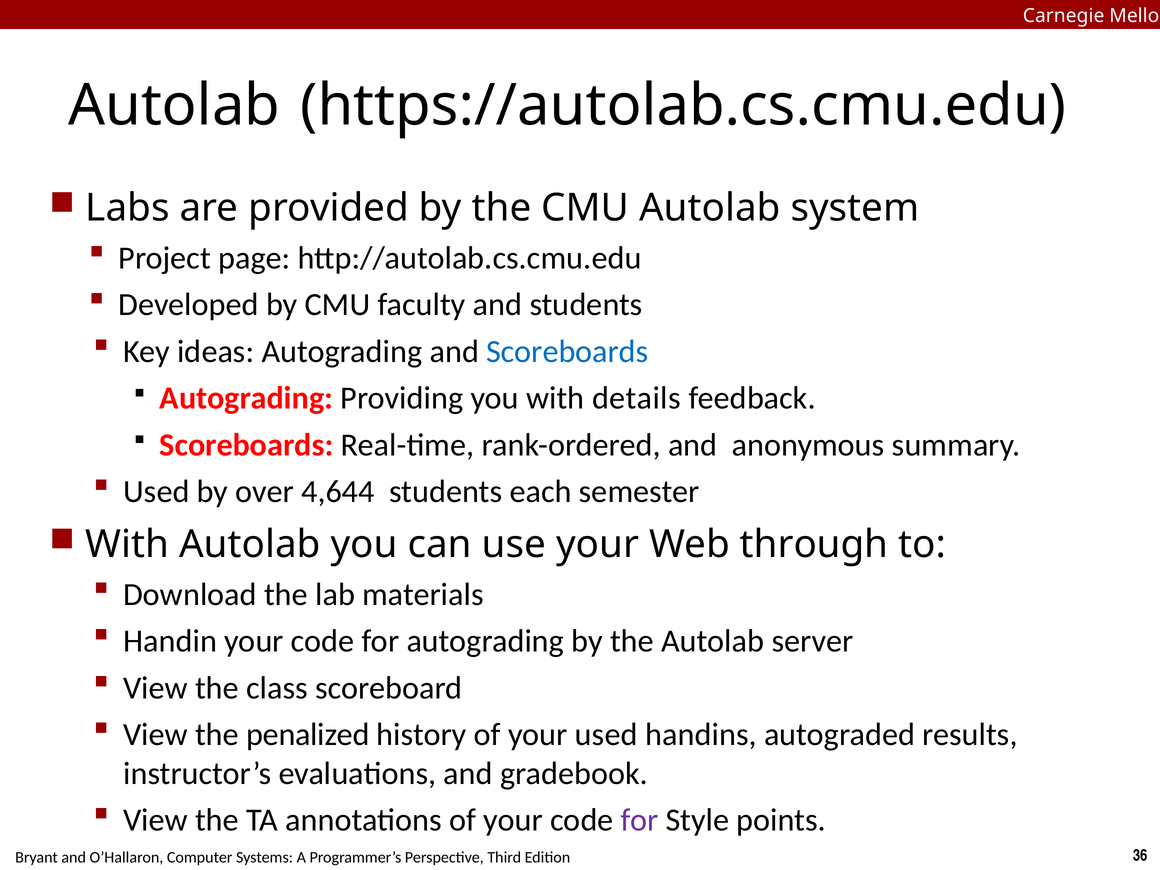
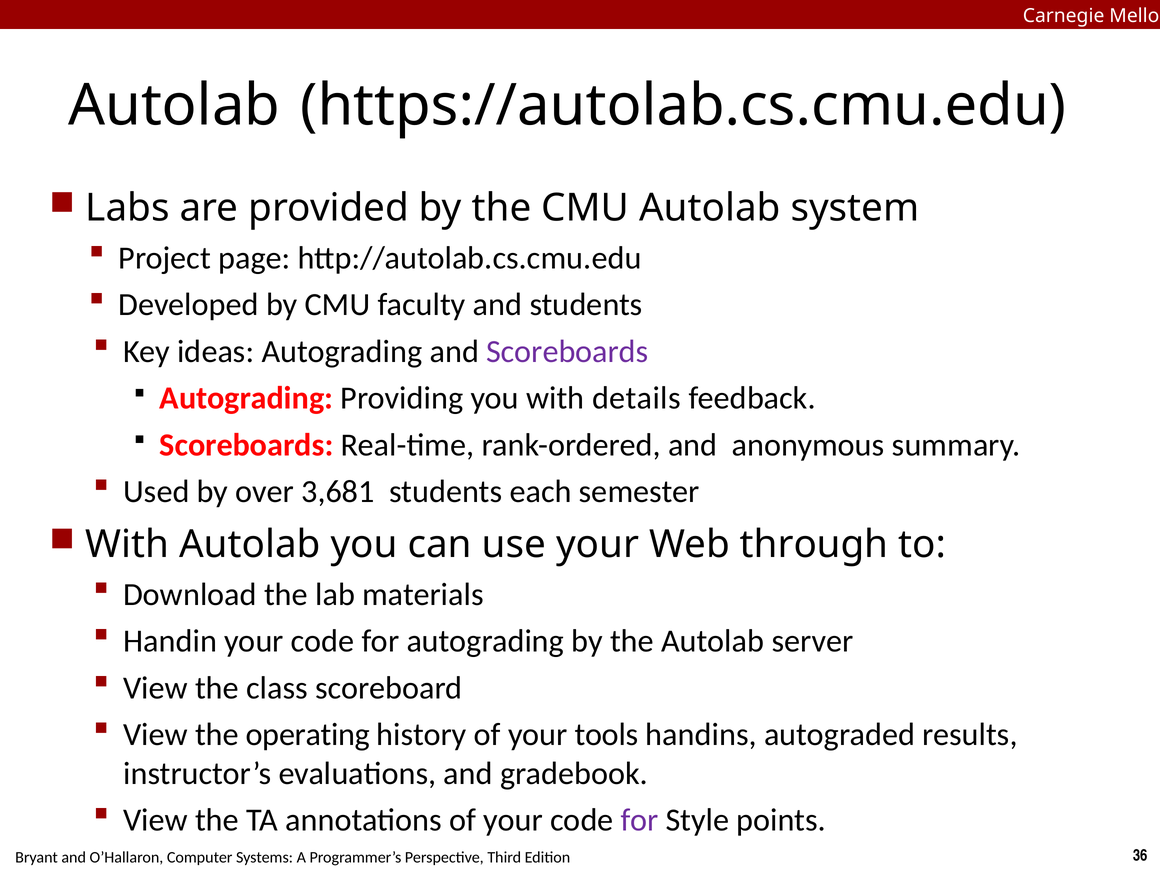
Scoreboards at (567, 352) colour: blue -> purple
4,644: 4,644 -> 3,681
penalized: penalized -> operating
your used: used -> tools
